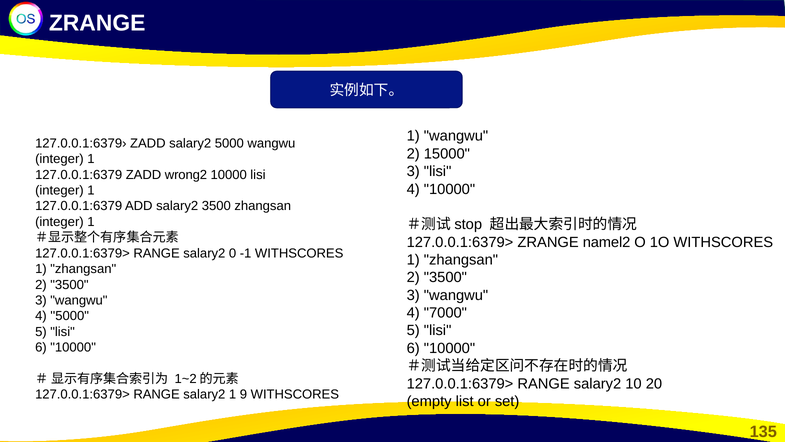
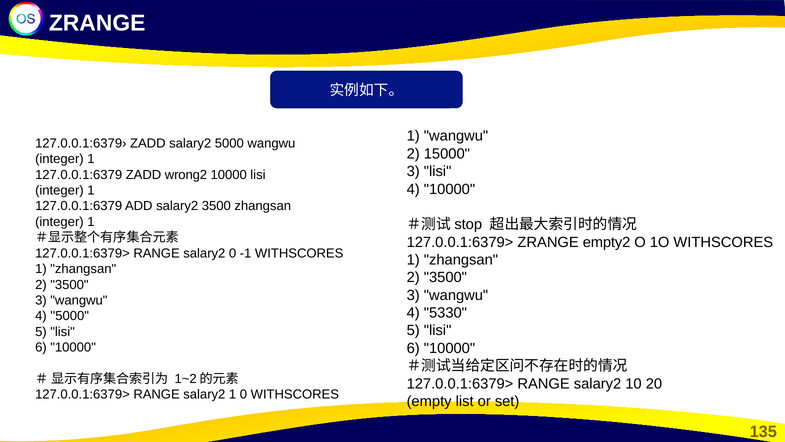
namel2: namel2 -> empty2
7000: 7000 -> 5330
1 9: 9 -> 0
